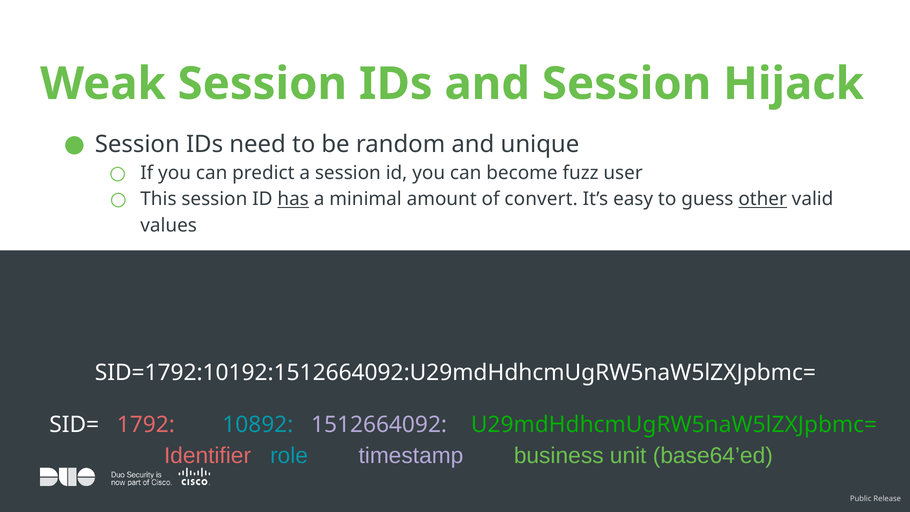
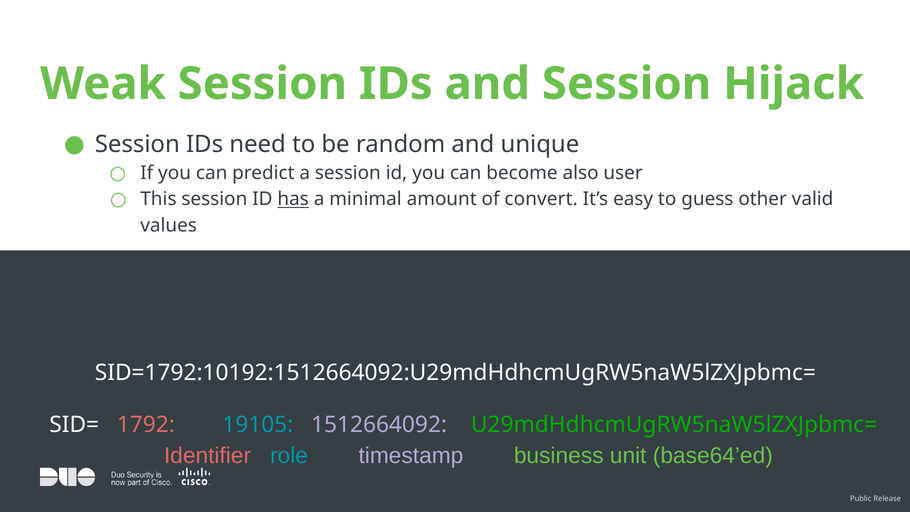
fuzz: fuzz -> also
other underline: present -> none
10892: 10892 -> 19105
